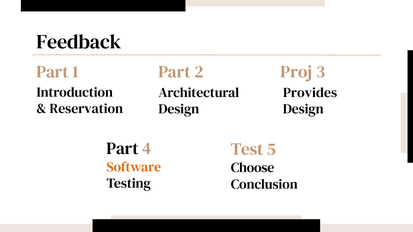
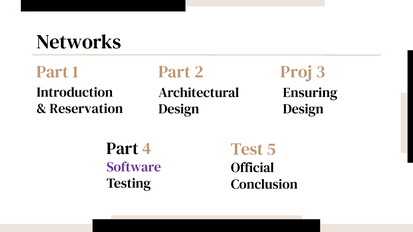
Feedback: Feedback -> Networks
Provides: Provides -> Ensuring
Software colour: orange -> purple
Choose: Choose -> Official
